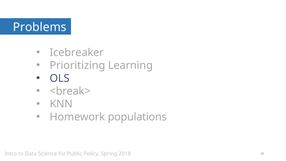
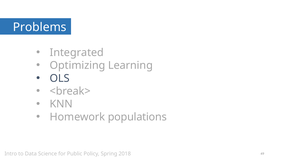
Icebreaker: Icebreaker -> Integrated
Prioritizing: Prioritizing -> Optimizing
